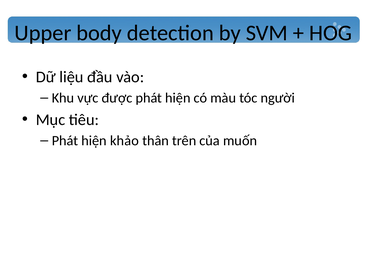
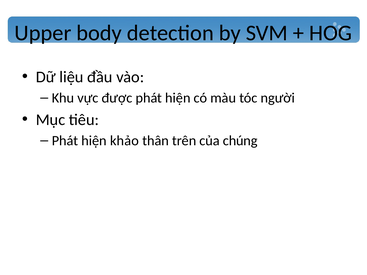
muốn: muốn -> chúng
